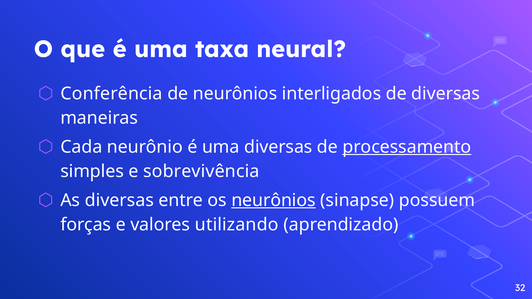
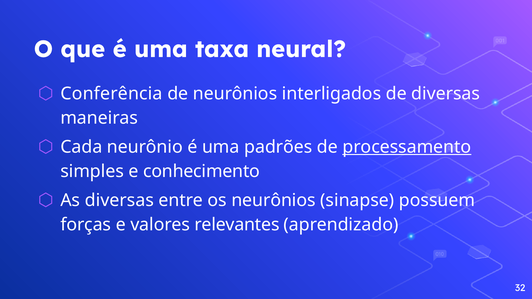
uma diversas: diversas -> padrões
sobrevivência: sobrevivência -> conhecimento
neurônios at (274, 200) underline: present -> none
utilizando: utilizando -> relevantes
